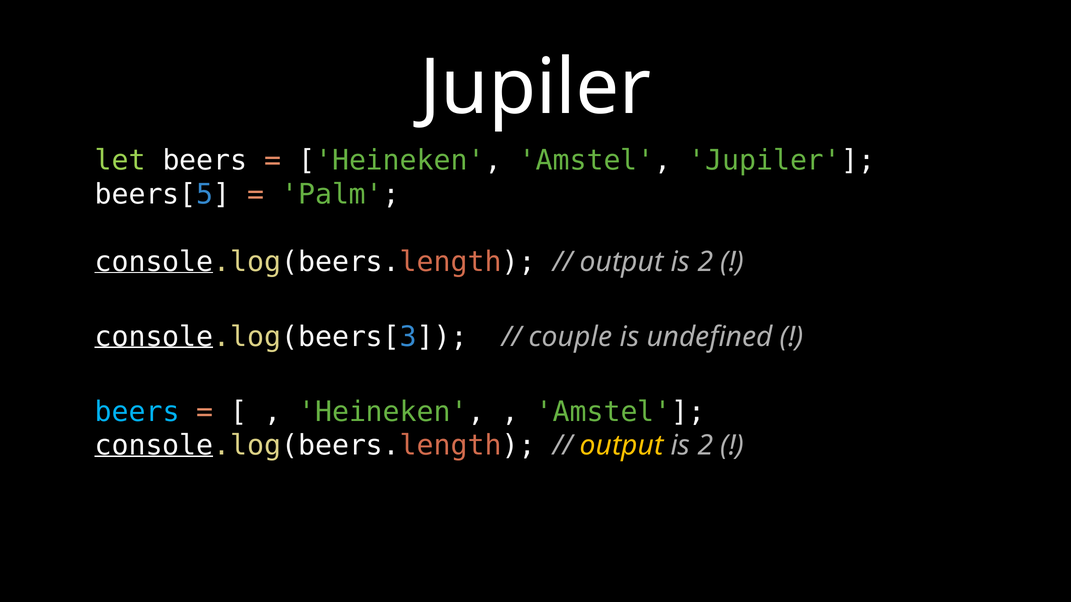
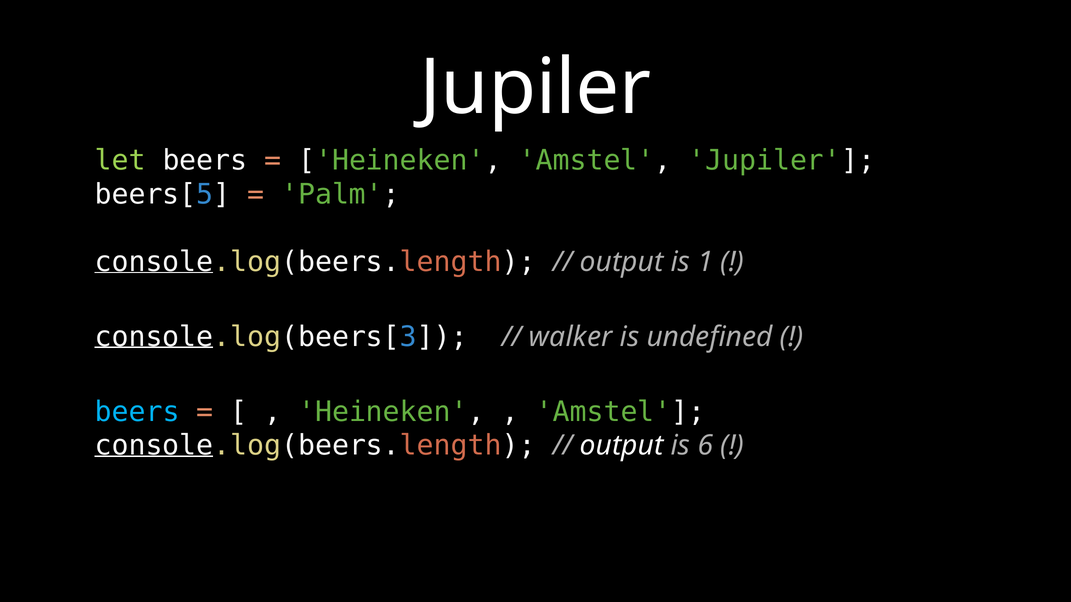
2 at (705, 262): 2 -> 1
couple: couple -> walker
output at (622, 446) colour: yellow -> white
2 at (705, 446): 2 -> 6
